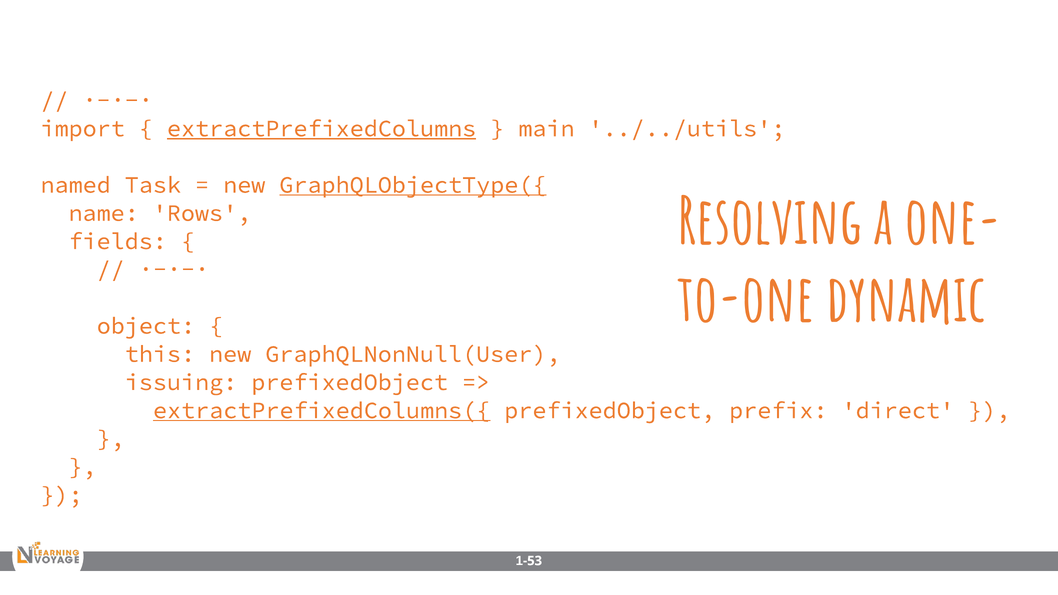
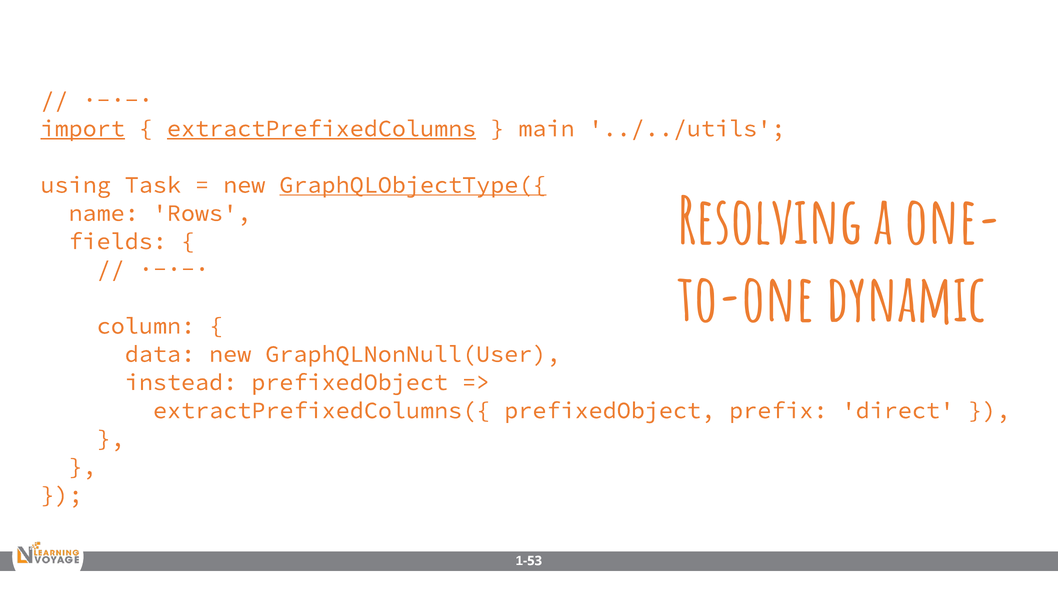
import underline: none -> present
named: named -> using
object: object -> column
this: this -> data
issuing: issuing -> instead
extractPrefixedColumns({ underline: present -> none
